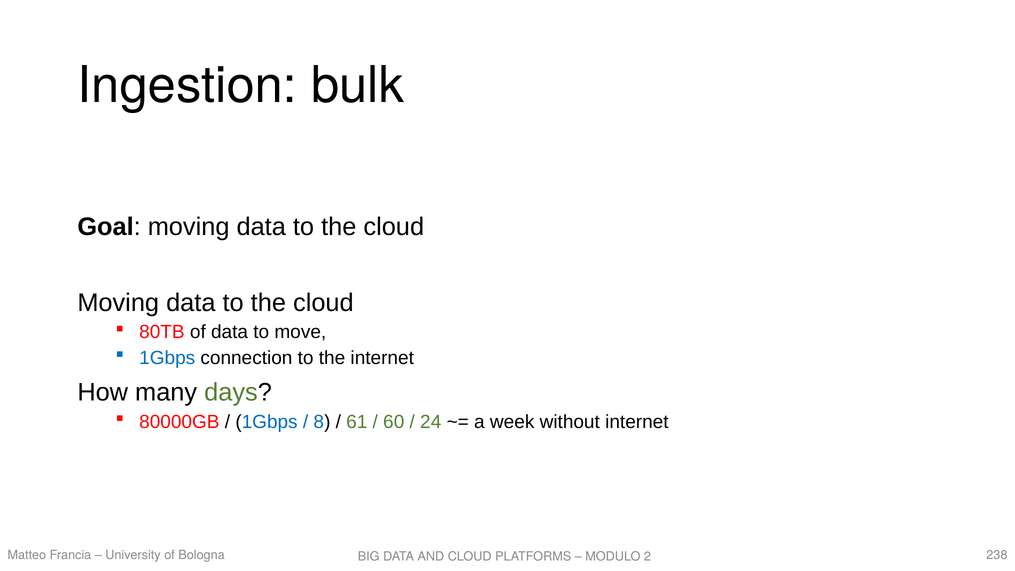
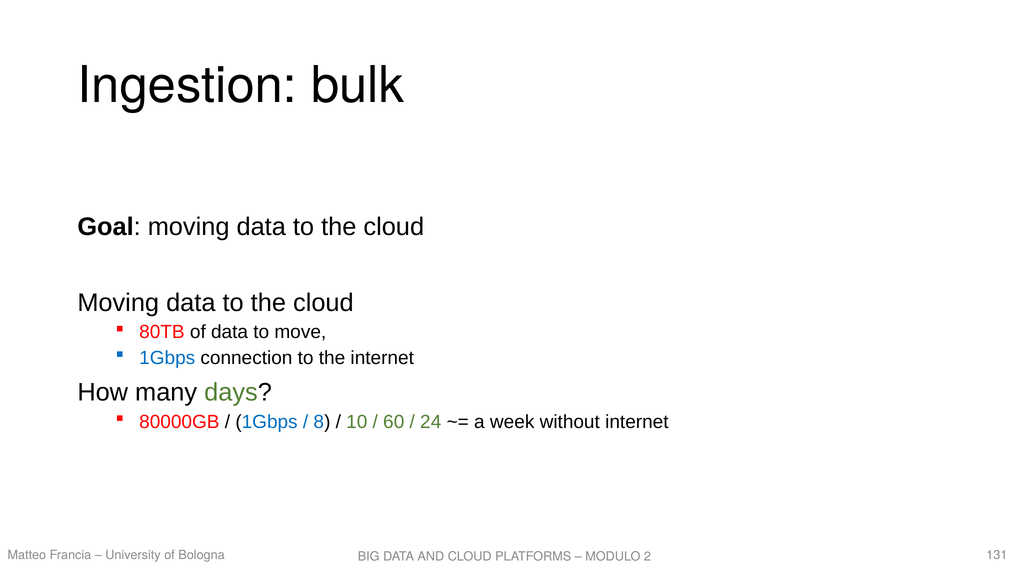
61: 61 -> 10
238: 238 -> 131
